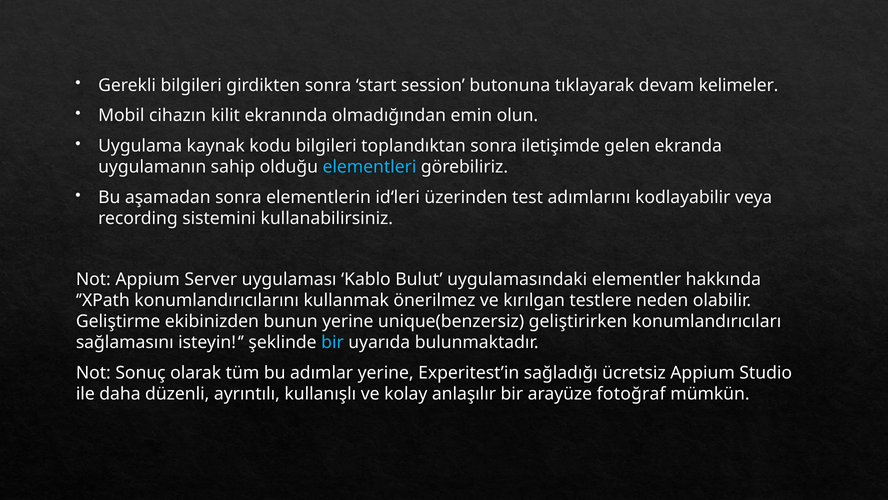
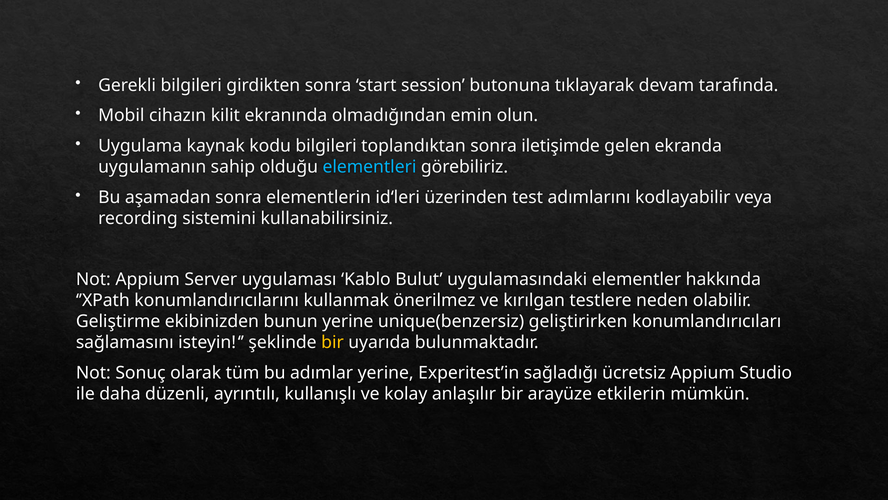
kelimeler: kelimeler -> tarafında
bir at (332, 342) colour: light blue -> yellow
fotoğraf: fotoğraf -> etkilerin
